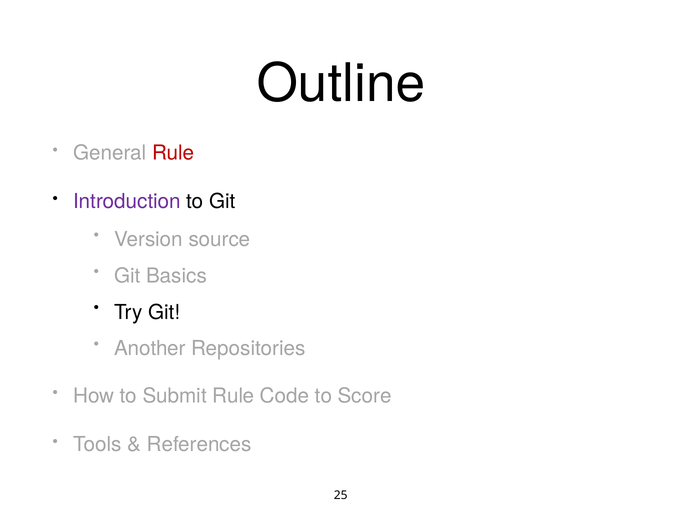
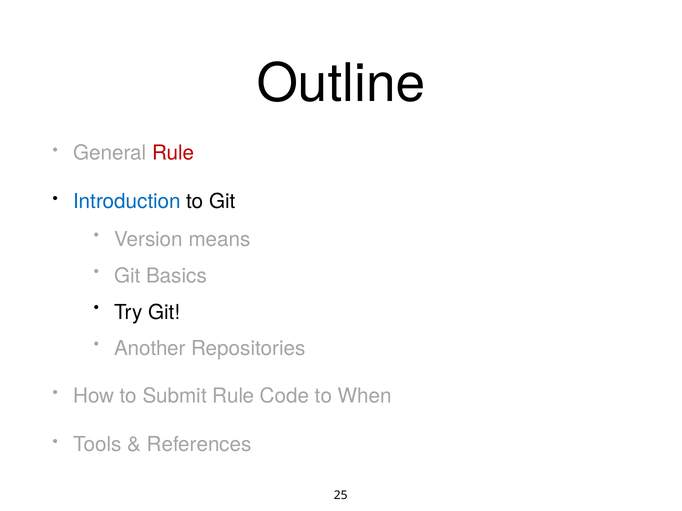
Introduction colour: purple -> blue
source: source -> means
Score: Score -> When
